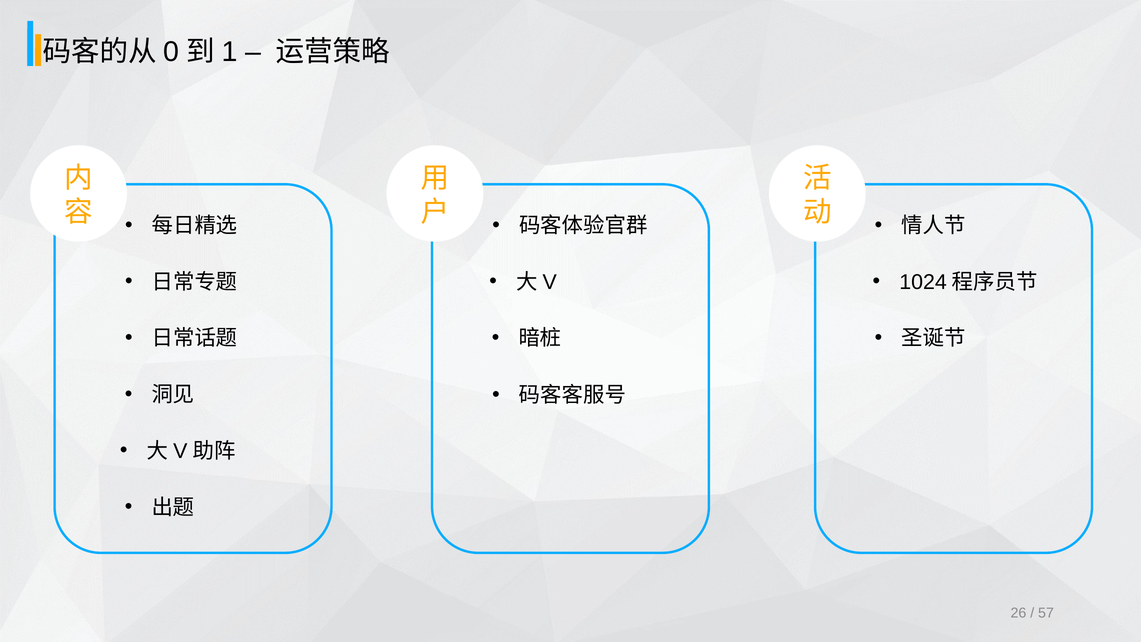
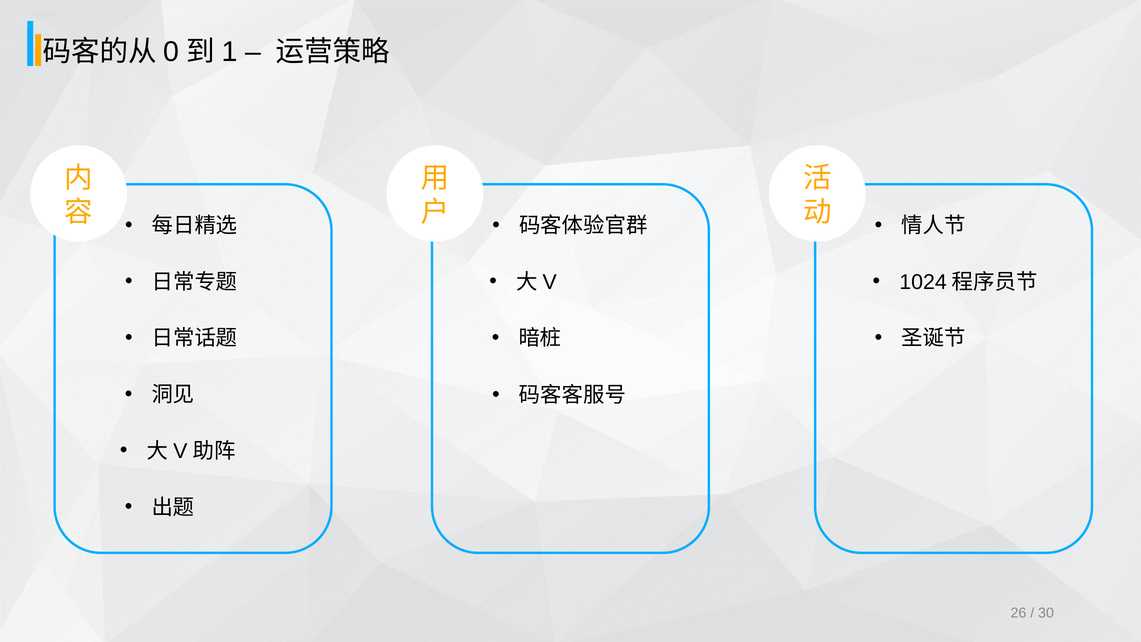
57: 57 -> 30
